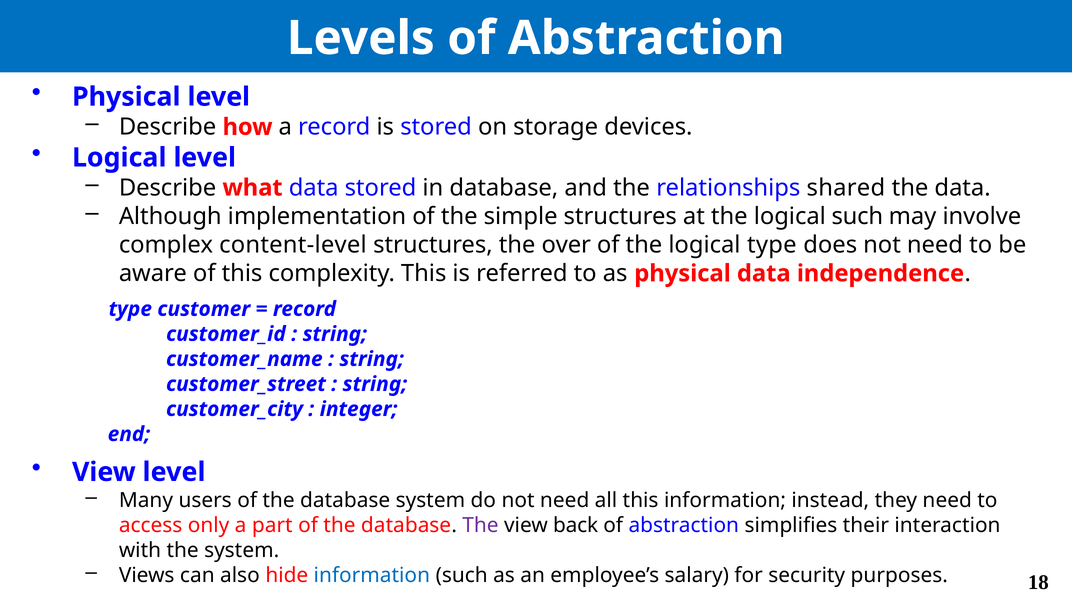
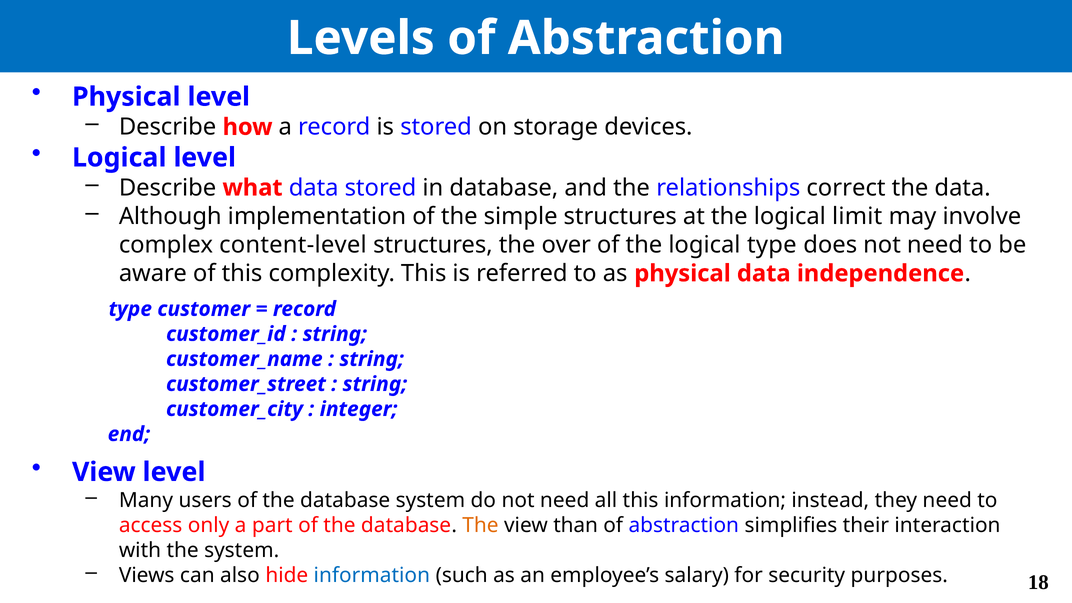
shared: shared -> correct
logical such: such -> limit
The at (480, 525) colour: purple -> orange
back: back -> than
